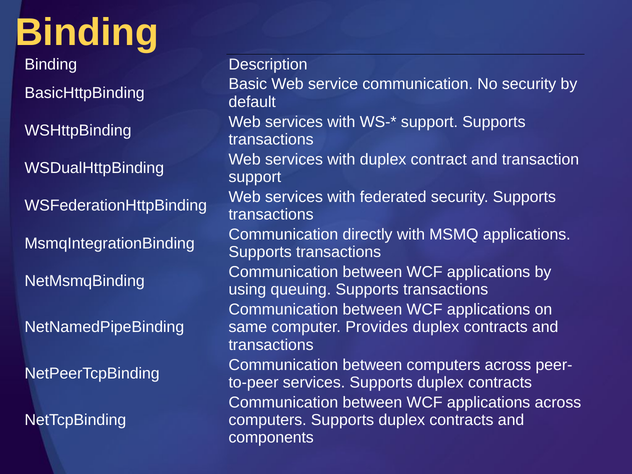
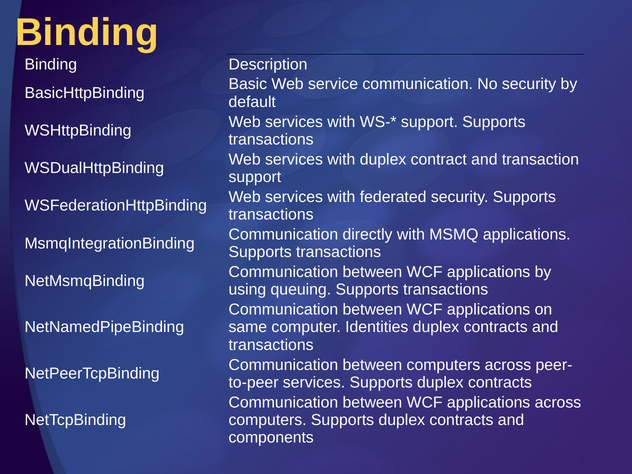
Provides: Provides -> Identities
